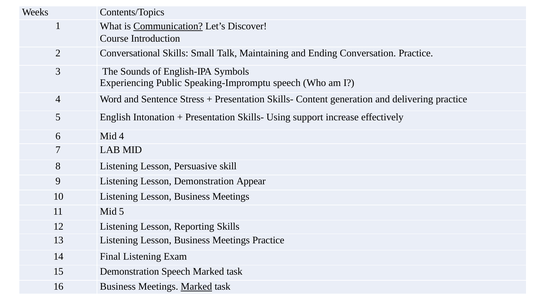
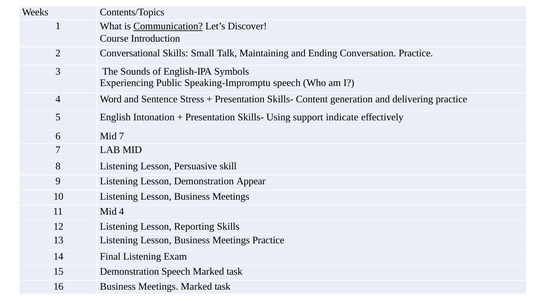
increase: increase -> indicate
Mid 4: 4 -> 7
Mid 5: 5 -> 4
Marked at (196, 286) underline: present -> none
